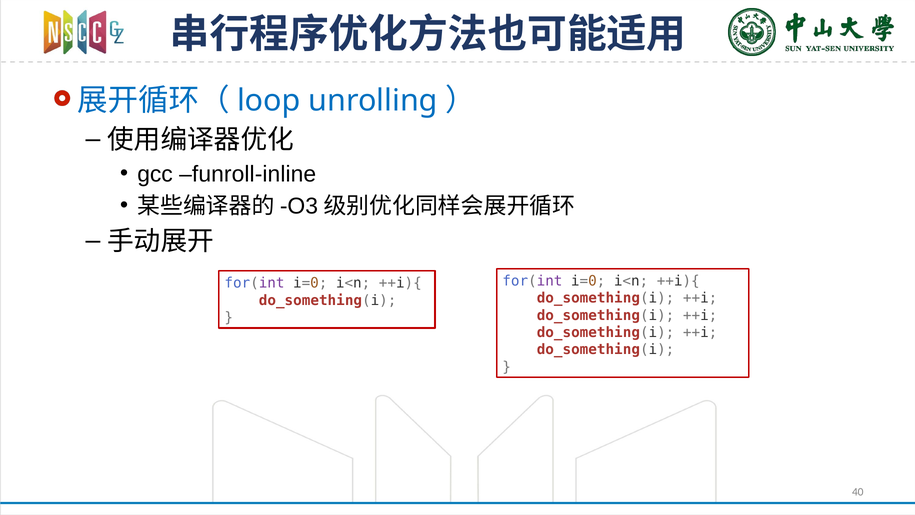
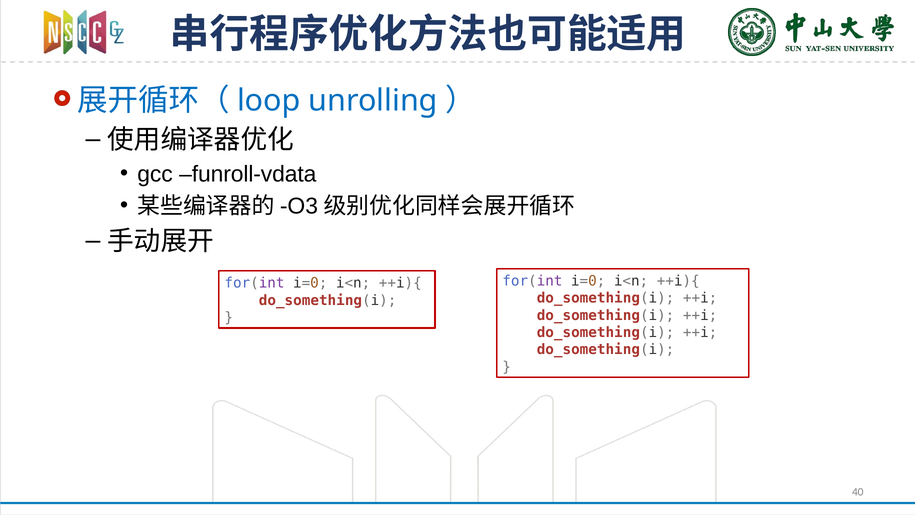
funroll-inline: funroll-inline -> funroll-vdata
